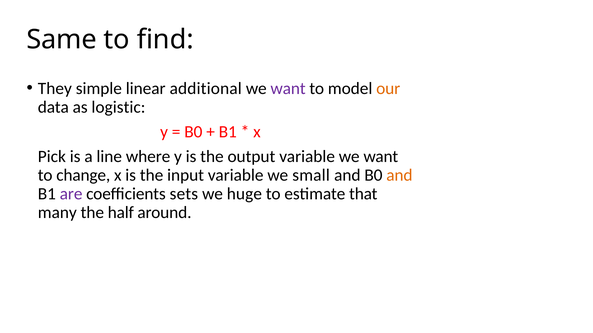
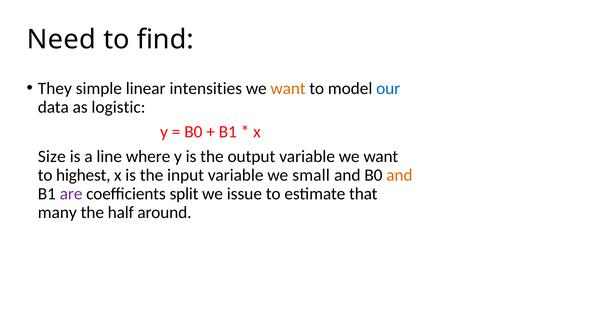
Same: Same -> Need
additional: additional -> intensities
want at (288, 89) colour: purple -> orange
our colour: orange -> blue
Pick: Pick -> Size
change: change -> highest
sets: sets -> split
huge: huge -> issue
